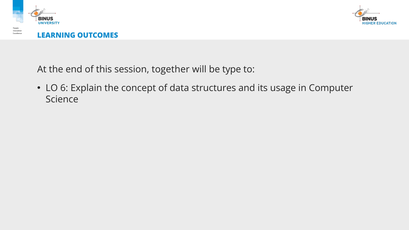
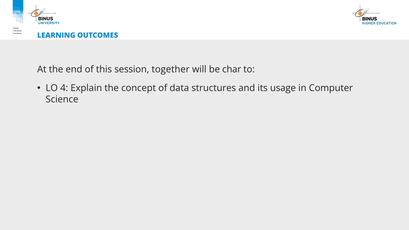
type: type -> char
6: 6 -> 4
